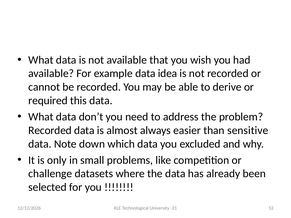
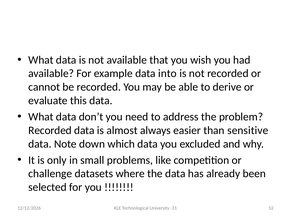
idea: idea -> into
required: required -> evaluate
